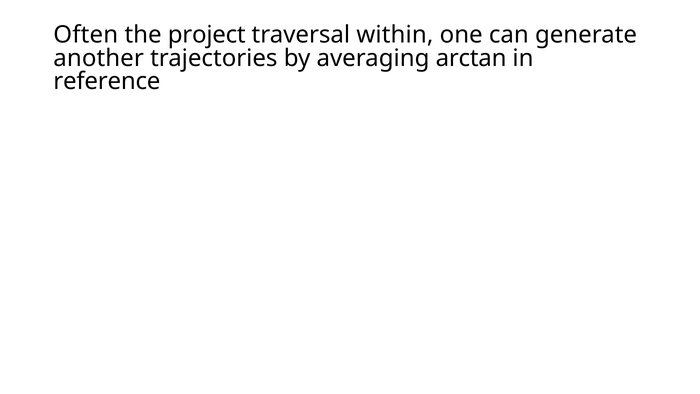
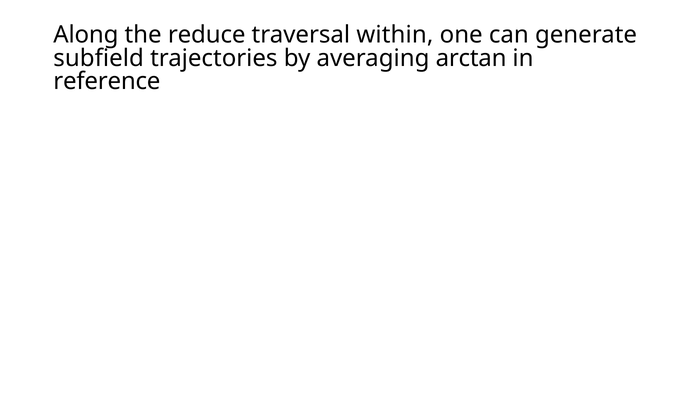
Often: Often -> Along
project: project -> reduce
another: another -> subfield
